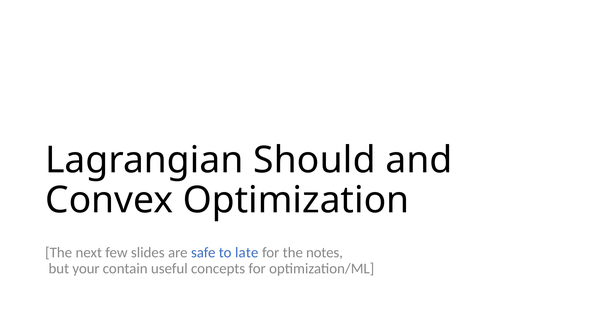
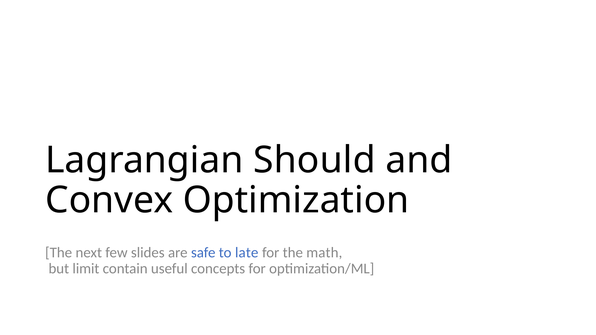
notes: notes -> math
your: your -> limit
